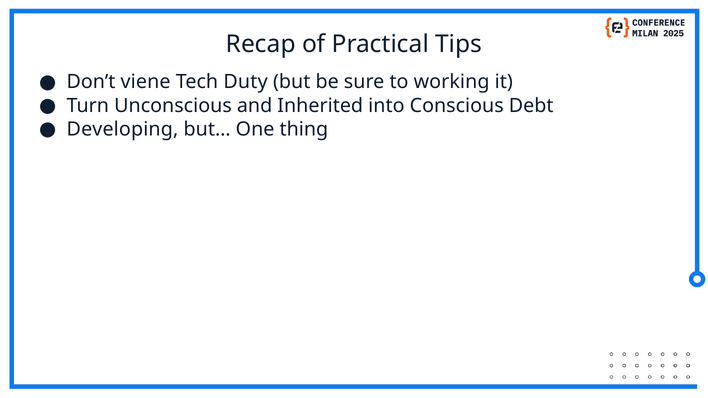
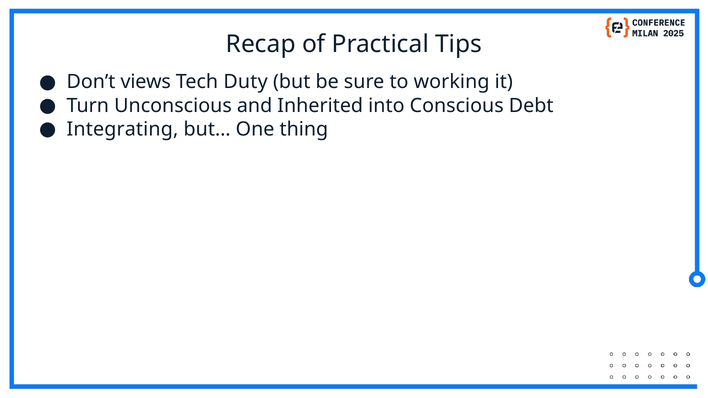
viene: viene -> views
Developing: Developing -> Integrating
